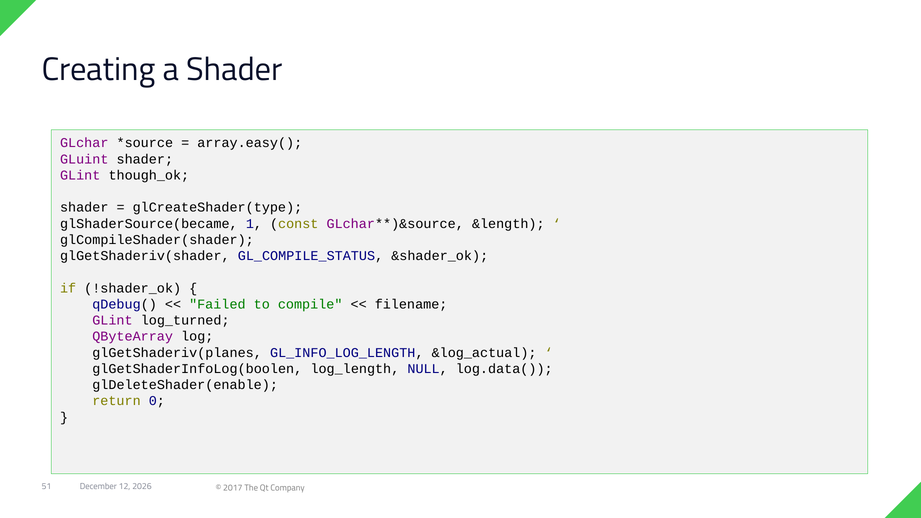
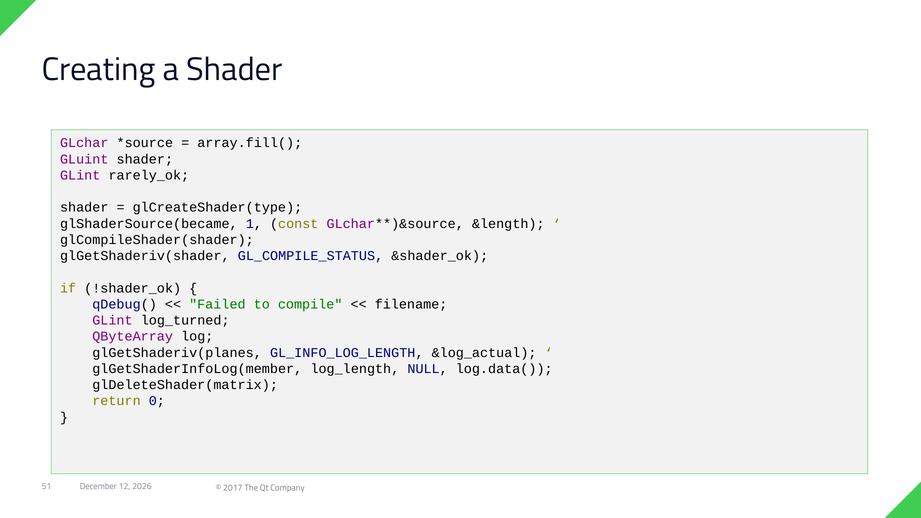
array.easy(: array.easy( -> array.fill(
though_ok: though_ok -> rarely_ok
glGetShaderInfoLog(boolen: glGetShaderInfoLog(boolen -> glGetShaderInfoLog(member
glDeleteShader(enable: glDeleteShader(enable -> glDeleteShader(matrix
